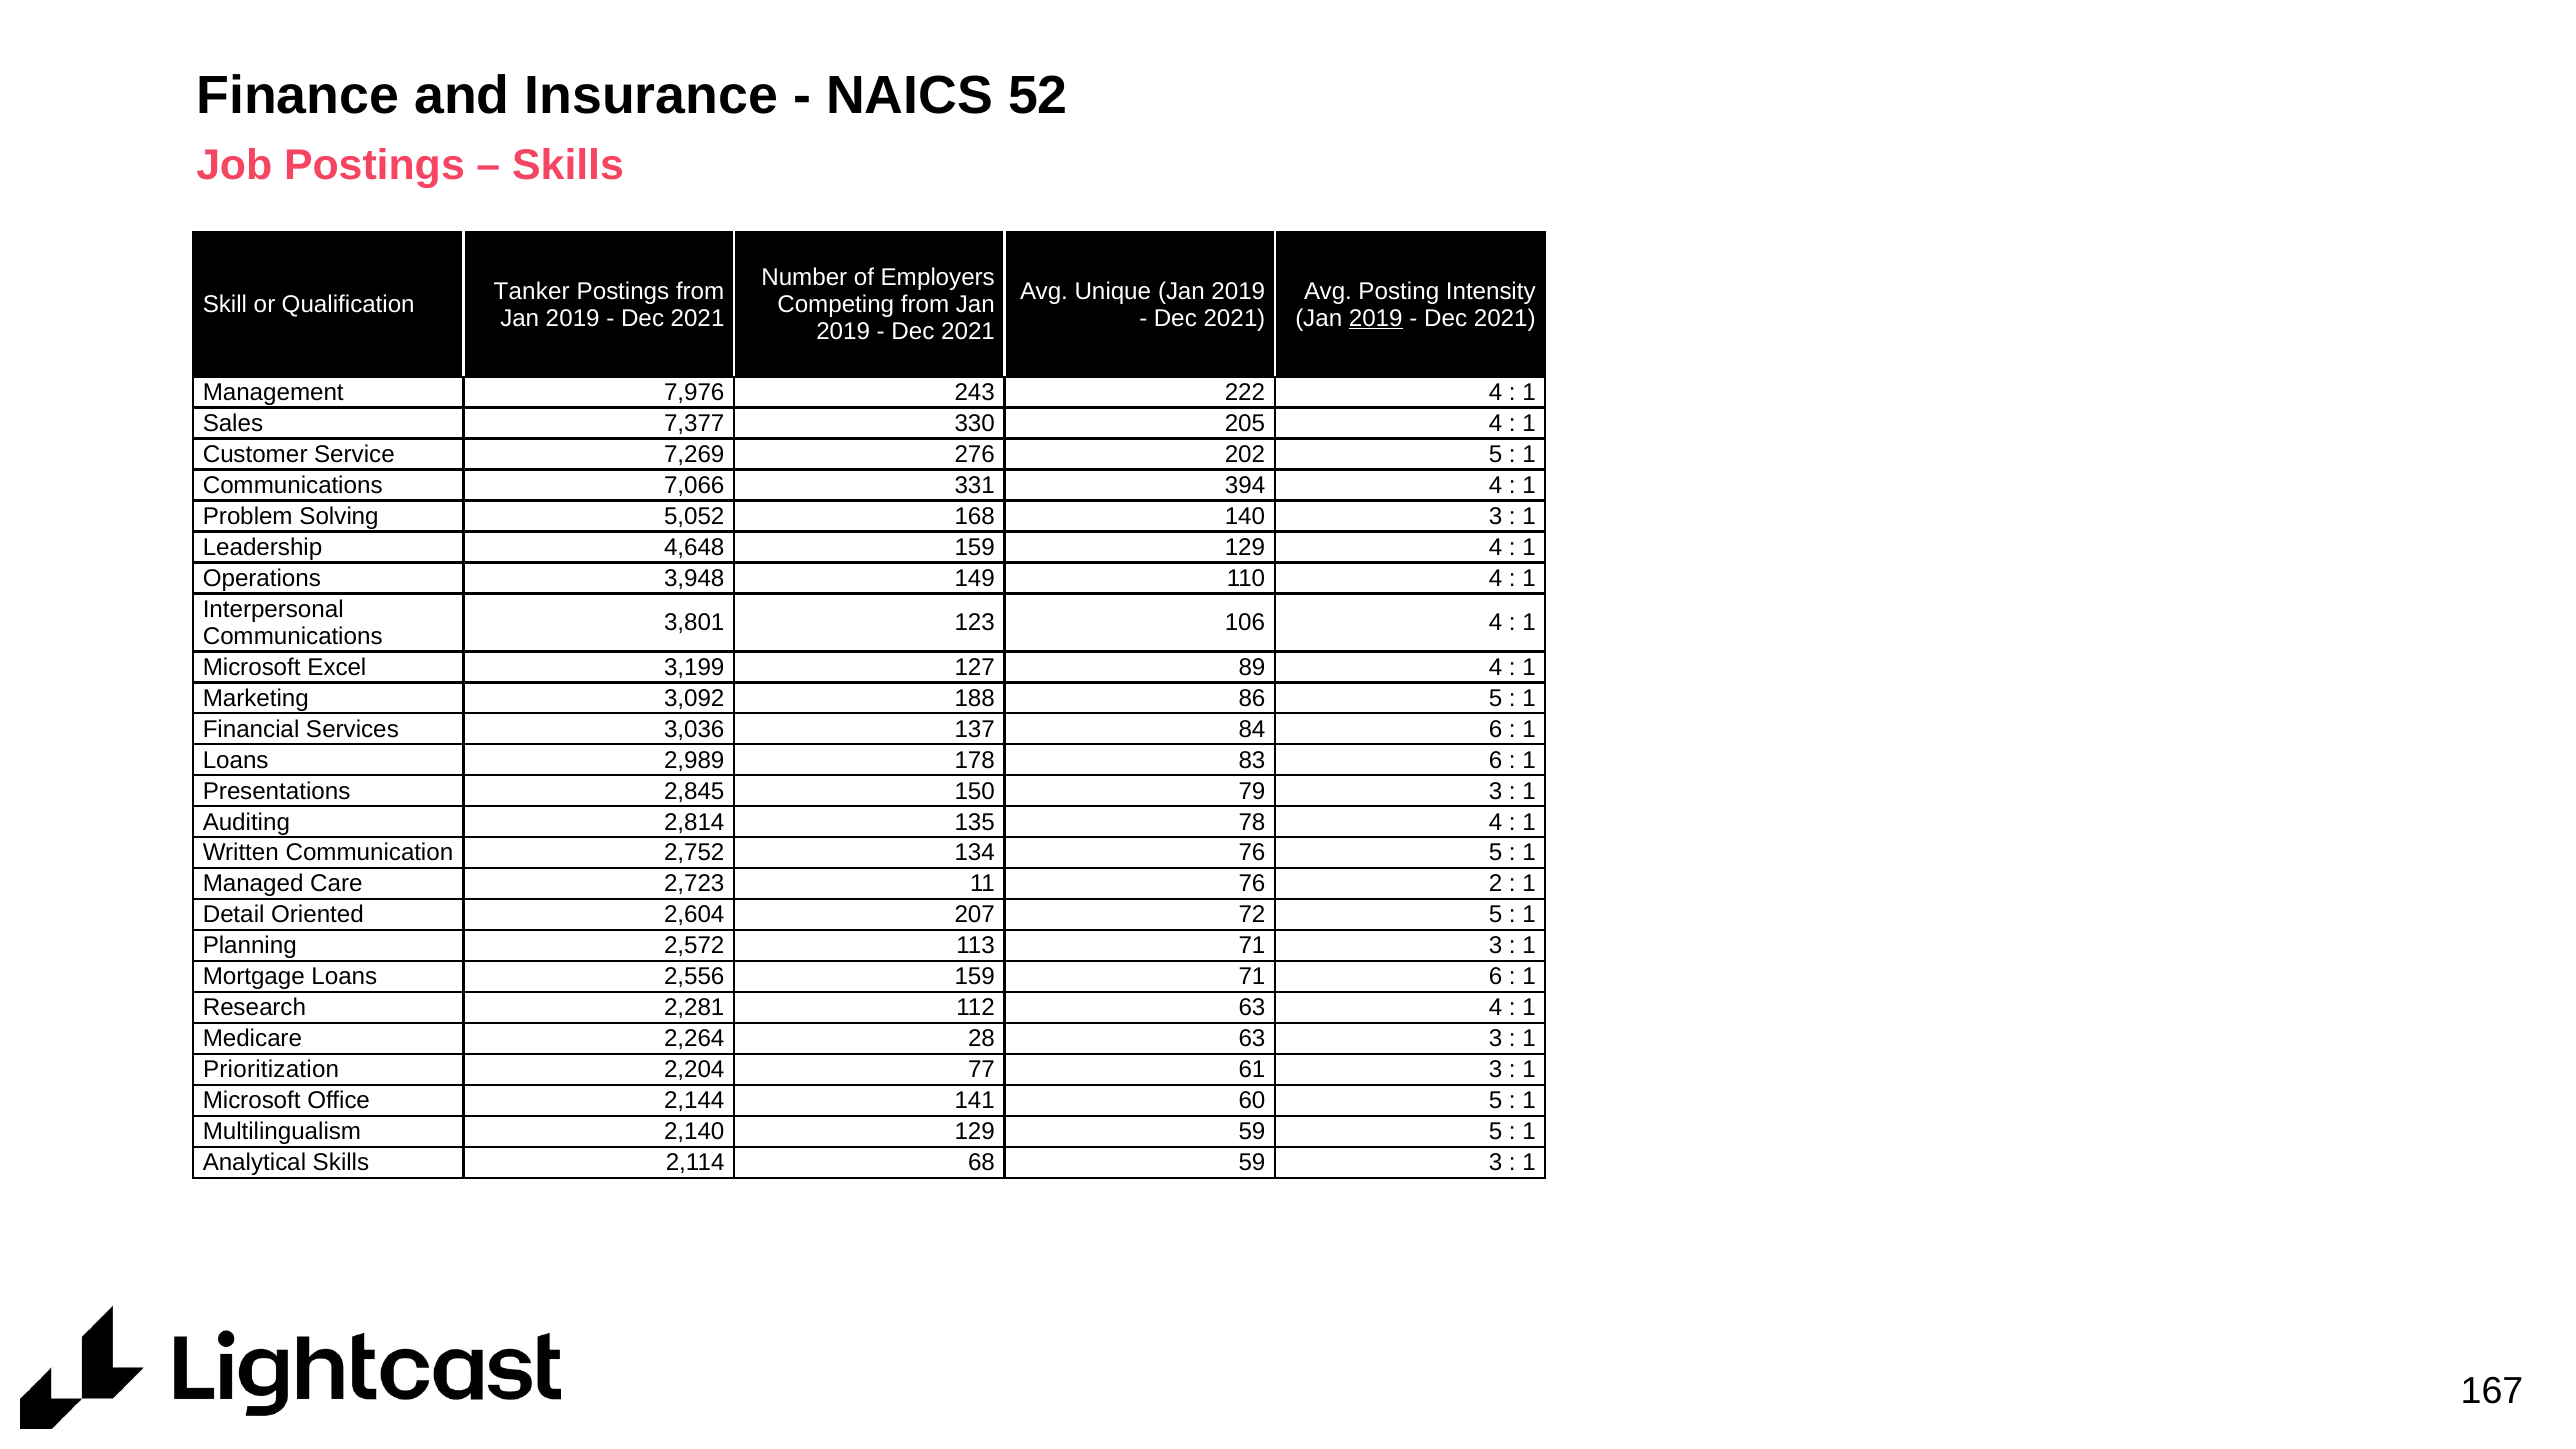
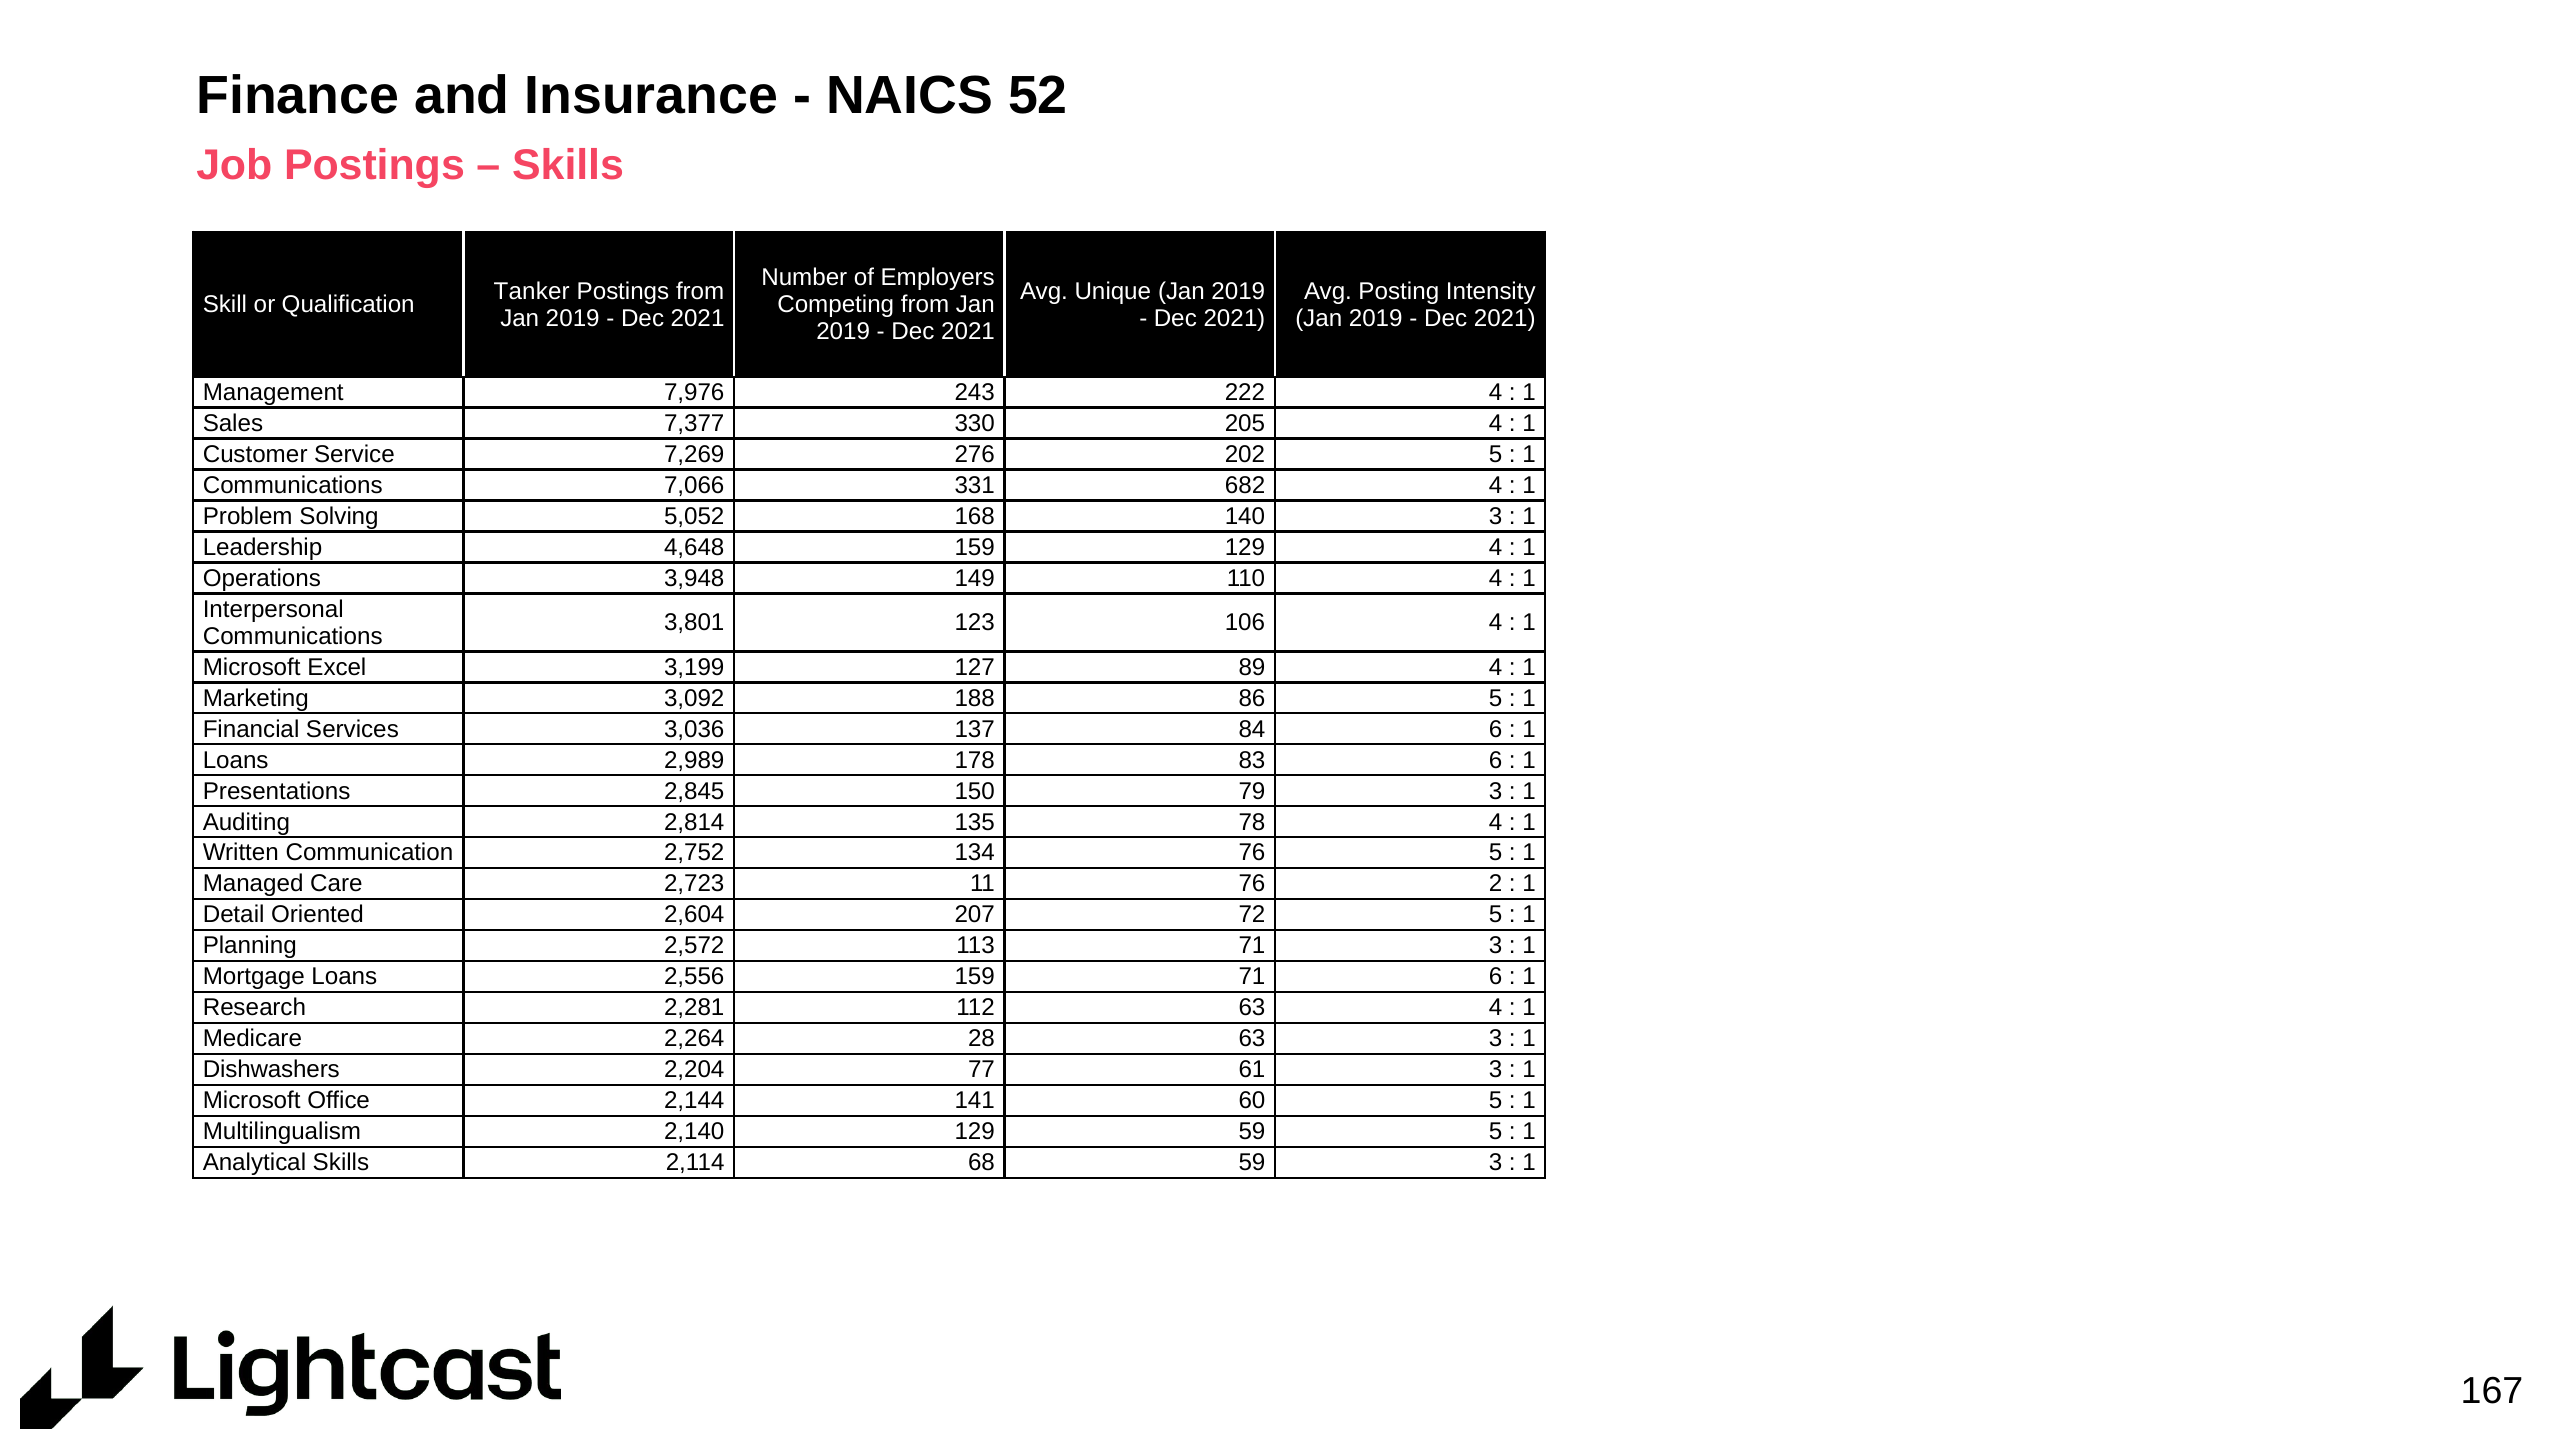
2019 at (1376, 318) underline: present -> none
394: 394 -> 682
Prioritization: Prioritization -> Dishwashers
